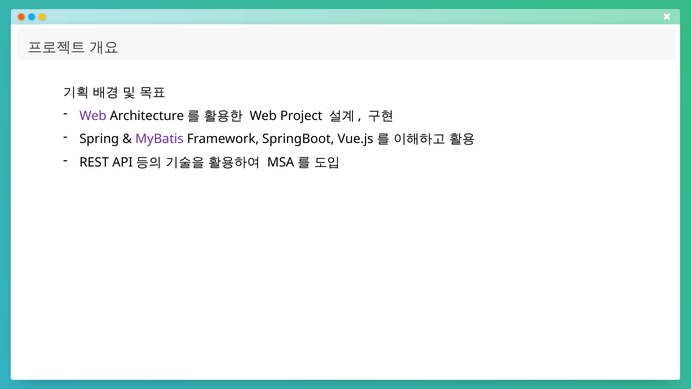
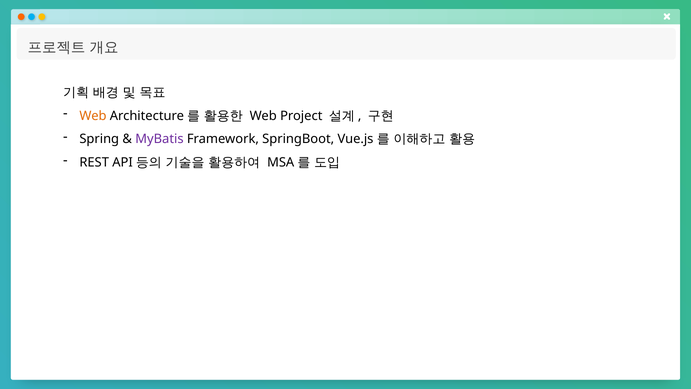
Web at (93, 116) colour: purple -> orange
